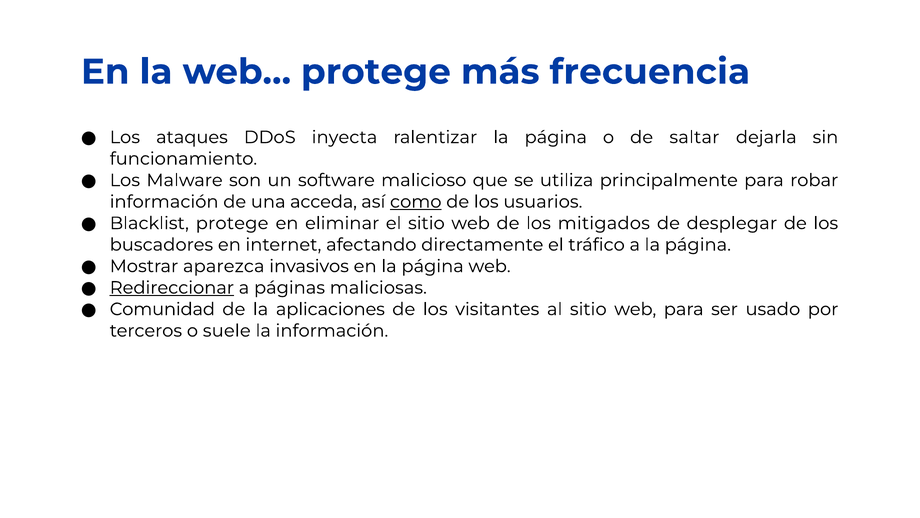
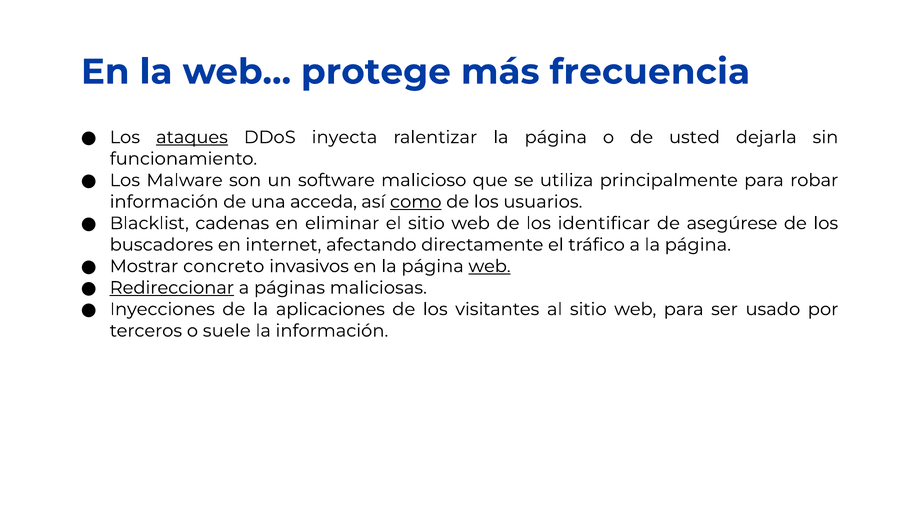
ataques underline: none -> present
saltar: saltar -> usted
Blacklist protege: protege -> cadenas
mitigados: mitigados -> identificar
desplegar: desplegar -> asegúrese
aparezca: aparezca -> concreto
web at (490, 266) underline: none -> present
Comunidad: Comunidad -> Inyecciones
